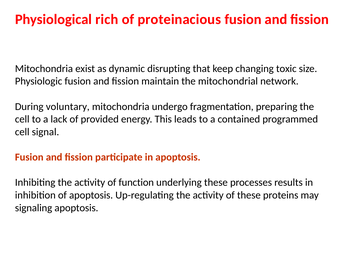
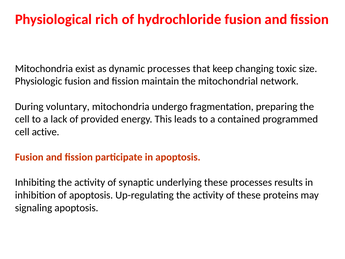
proteinacious: proteinacious -> hydrochloride
dynamic disrupting: disrupting -> processes
signal: signal -> active
function: function -> synaptic
